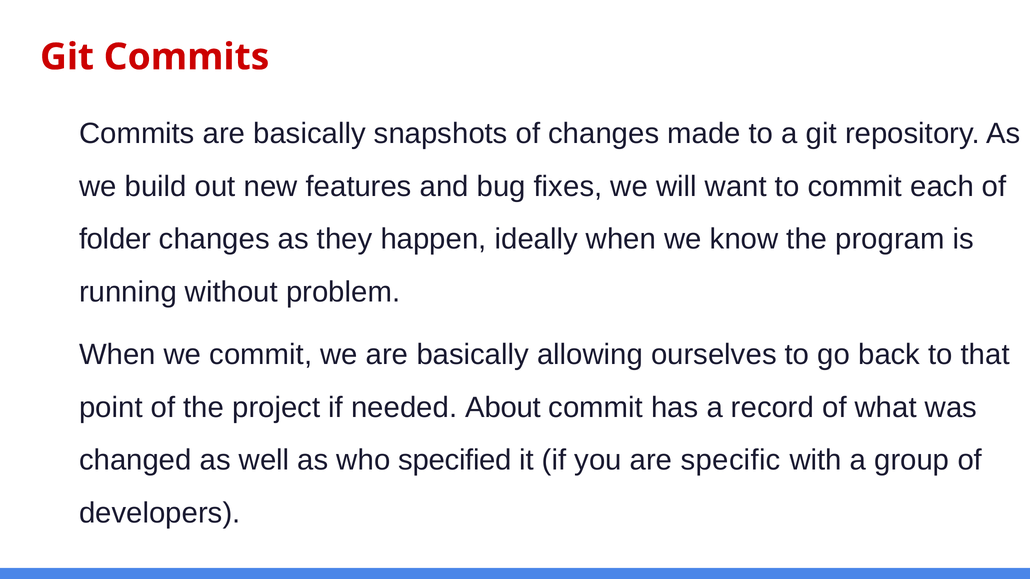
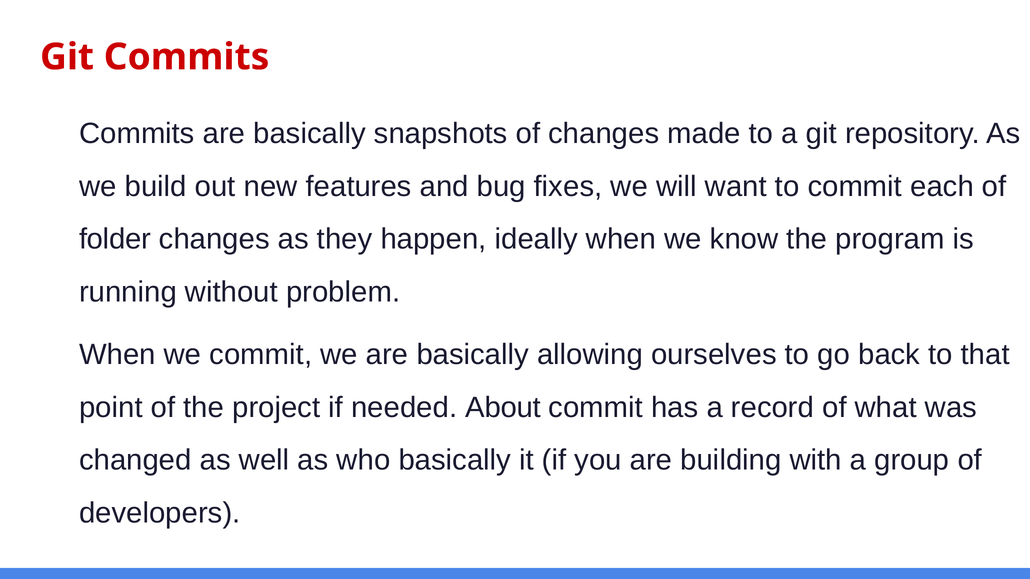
who specified: specified -> basically
specific: specific -> building
